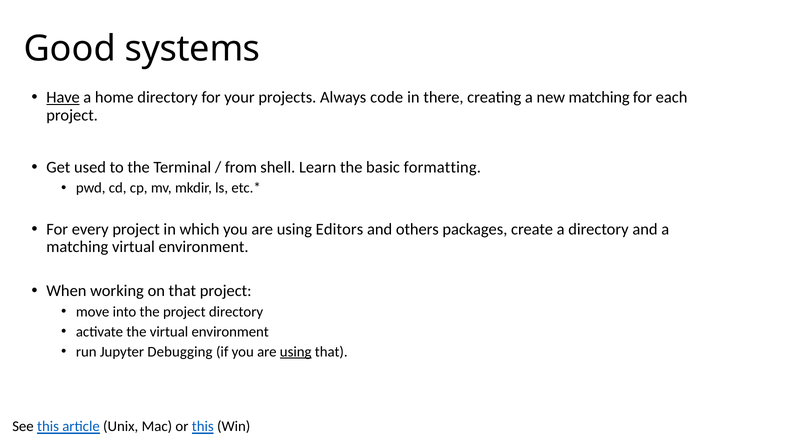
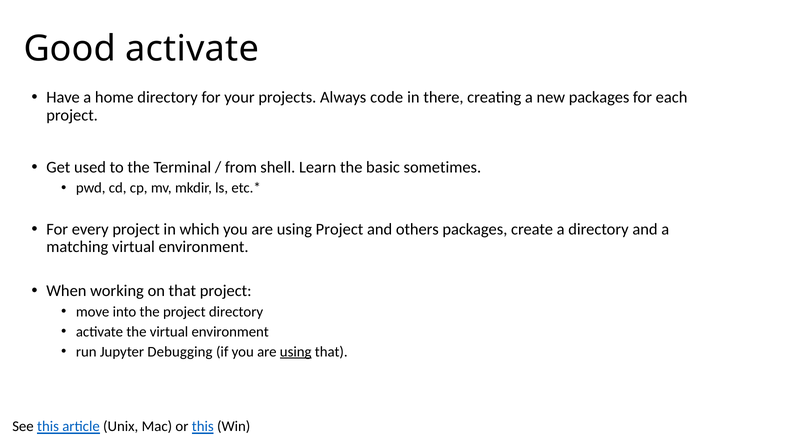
Good systems: systems -> activate
Have underline: present -> none
new matching: matching -> packages
formatting: formatting -> sometimes
using Editors: Editors -> Project
